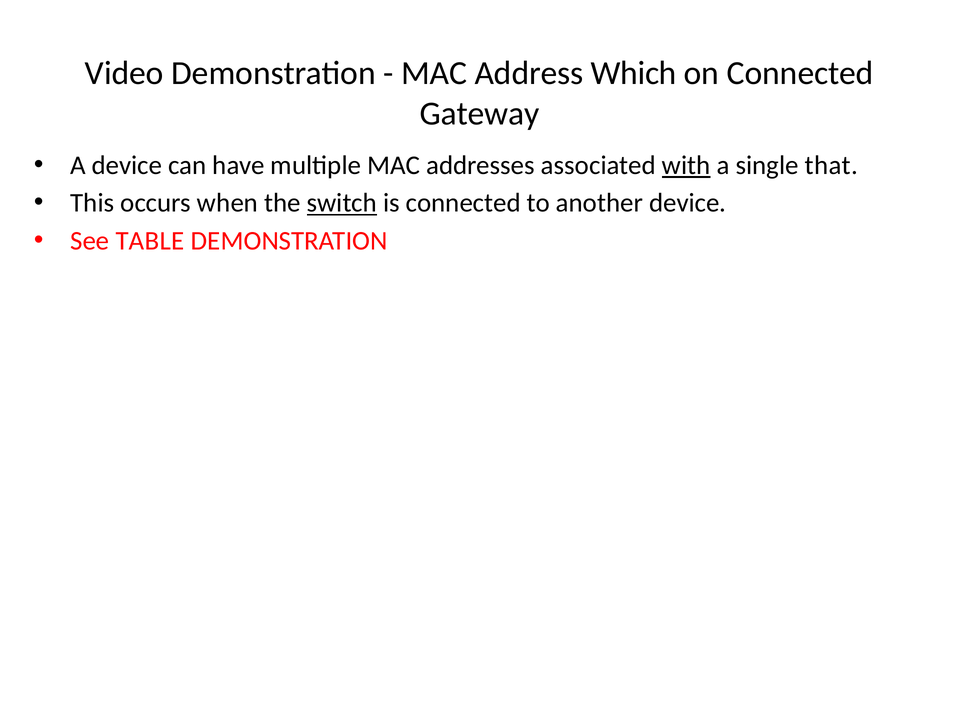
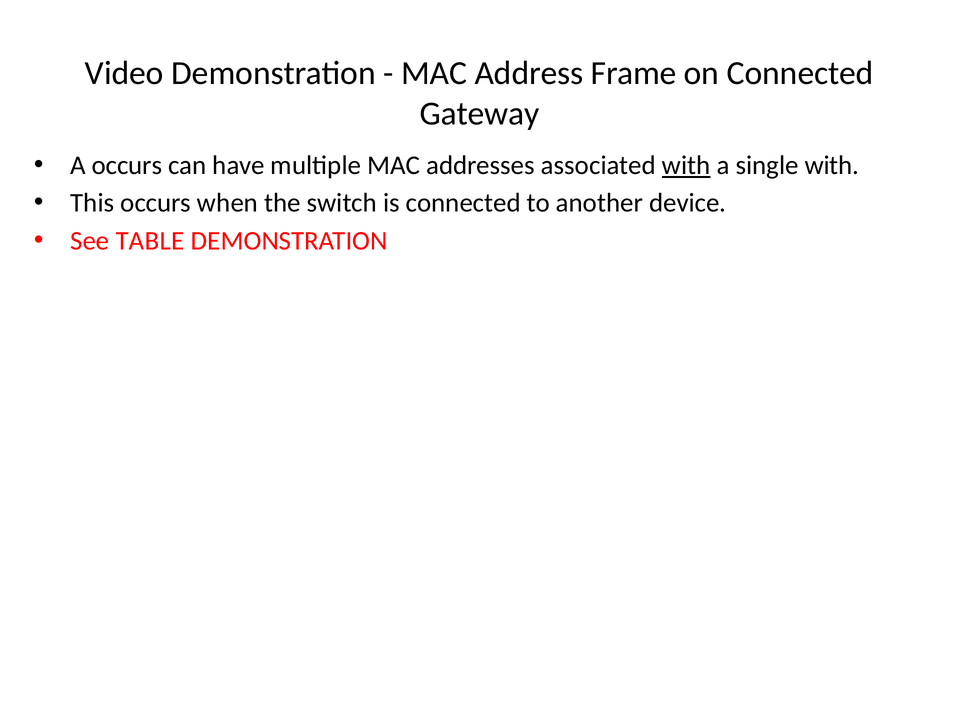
Which: Which -> Frame
A device: device -> occurs
single that: that -> with
switch underline: present -> none
